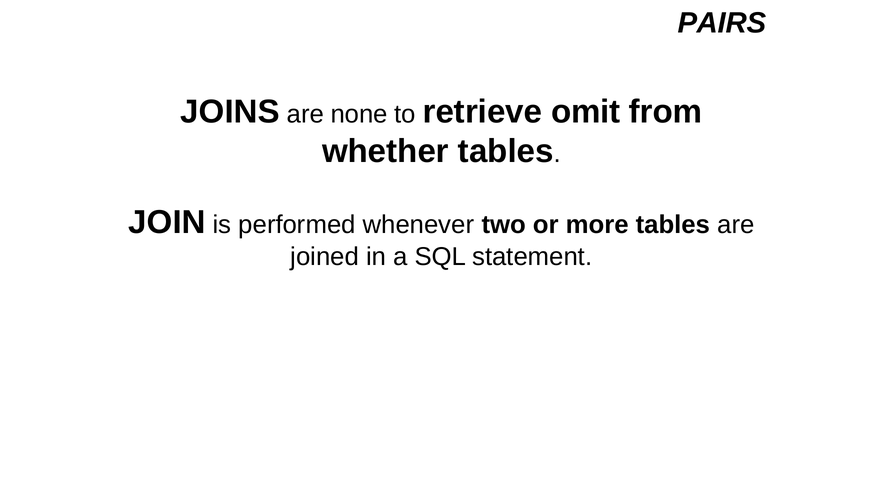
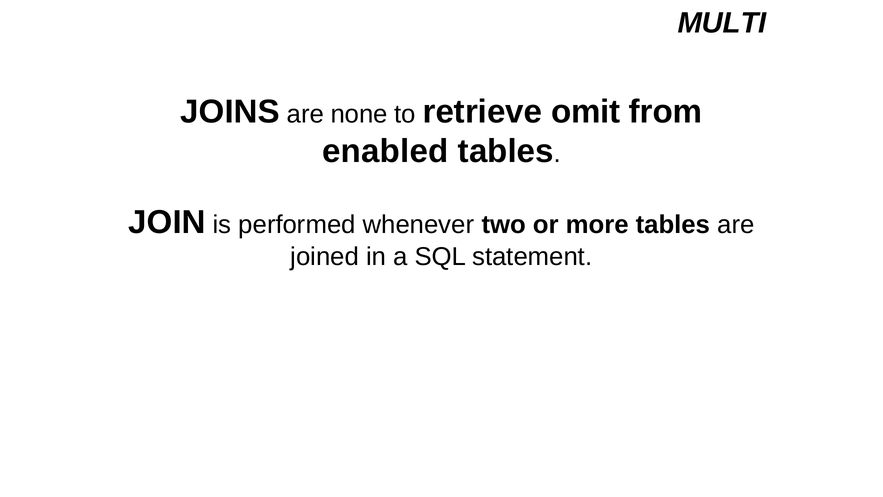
PAIRS: PAIRS -> MULTI
whether: whether -> enabled
